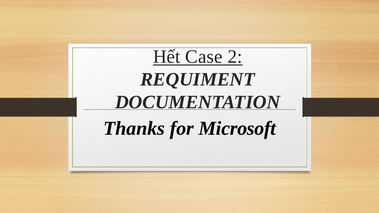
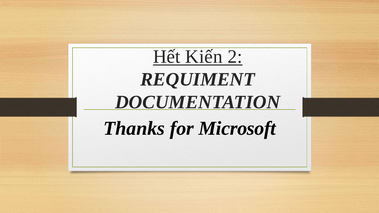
Case: Case -> Kiến
